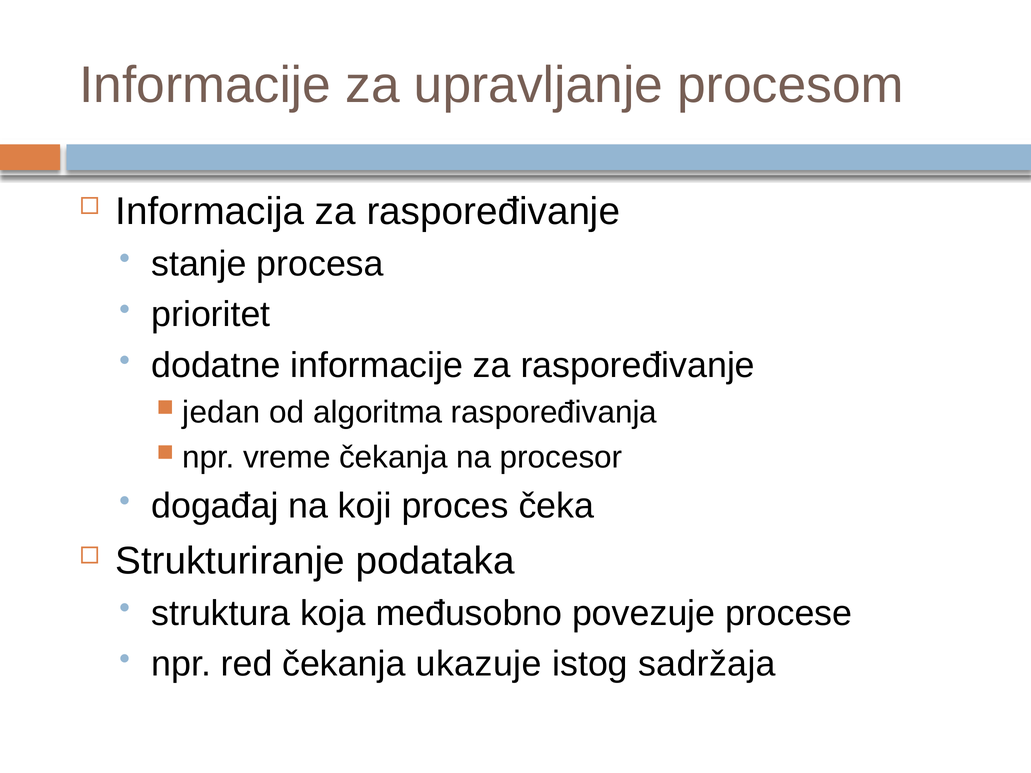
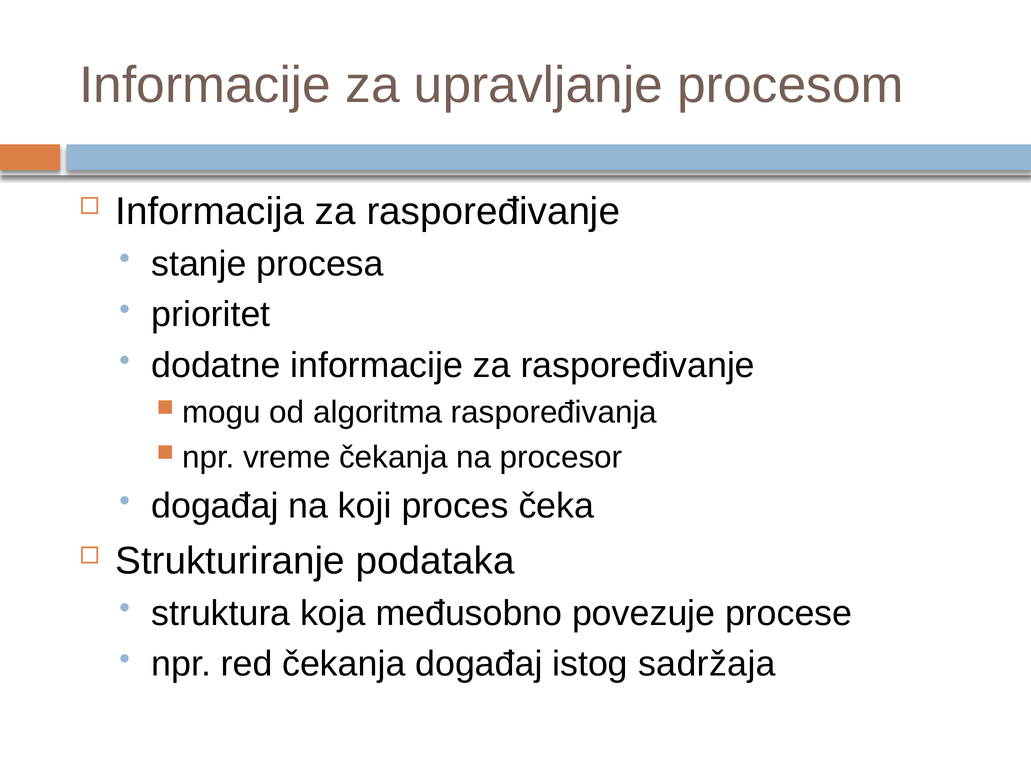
jedan: jedan -> mogu
čekanja ukazuje: ukazuje -> događaj
